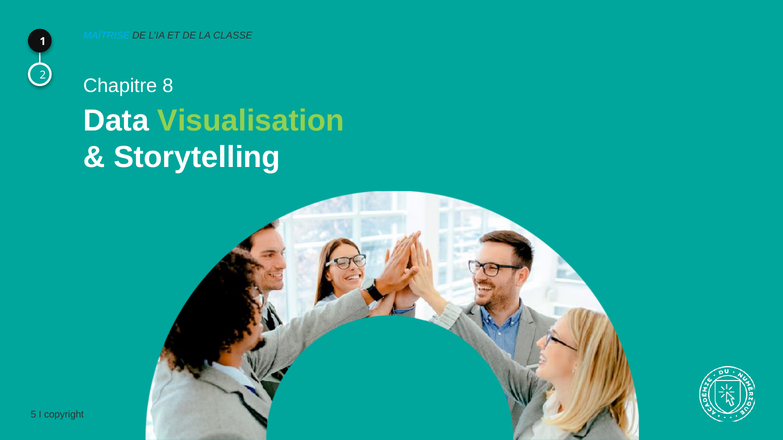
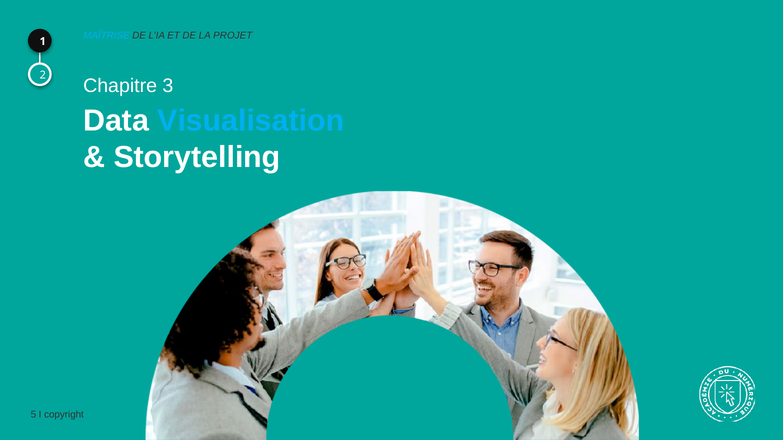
CLASSE: CLASSE -> PROJET
8: 8 -> 3
Visualisation colour: light green -> light blue
